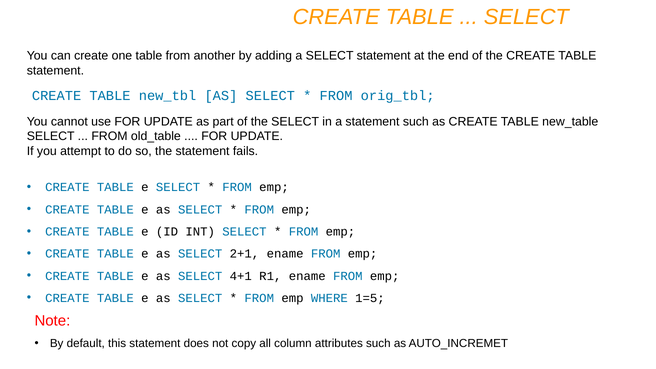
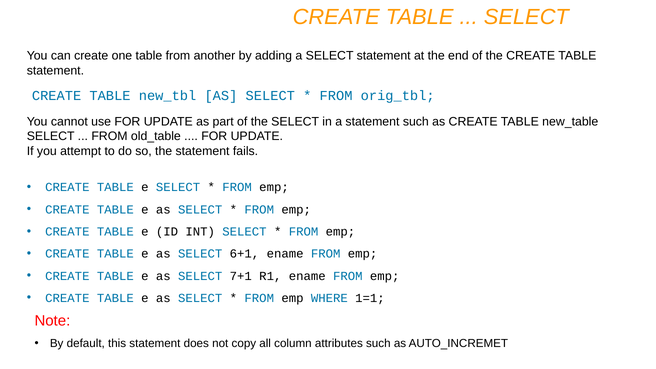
2+1: 2+1 -> 6+1
4+1: 4+1 -> 7+1
1=5: 1=5 -> 1=1
